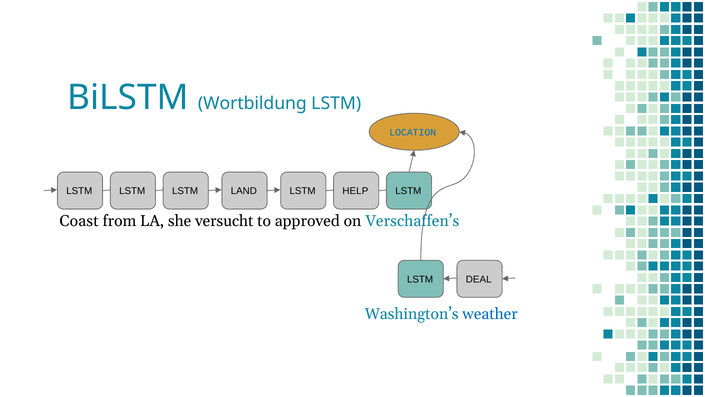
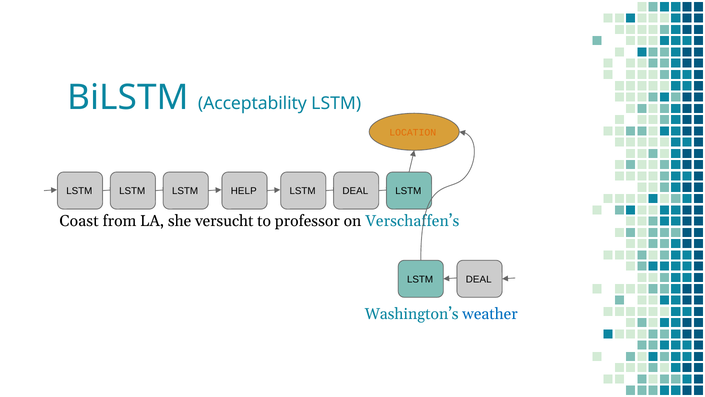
Wortbildung: Wortbildung -> Acceptability
LOCATION colour: blue -> orange
LAND: LAND -> HELP
HELP at (355, 191): HELP -> DEAL
approved: approved -> professor
